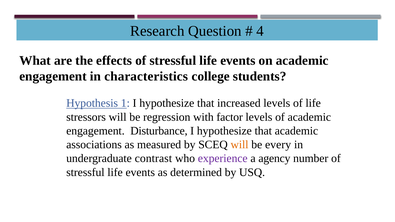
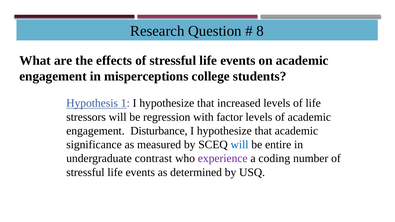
4: 4 -> 8
characteristics: characteristics -> misperceptions
associations: associations -> significance
will at (240, 145) colour: orange -> blue
every: every -> entire
agency: agency -> coding
